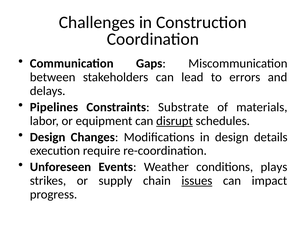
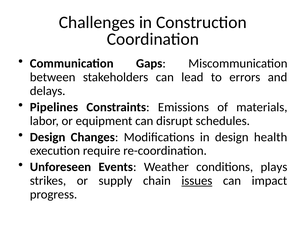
Substrate: Substrate -> Emissions
disrupt underline: present -> none
details: details -> health
